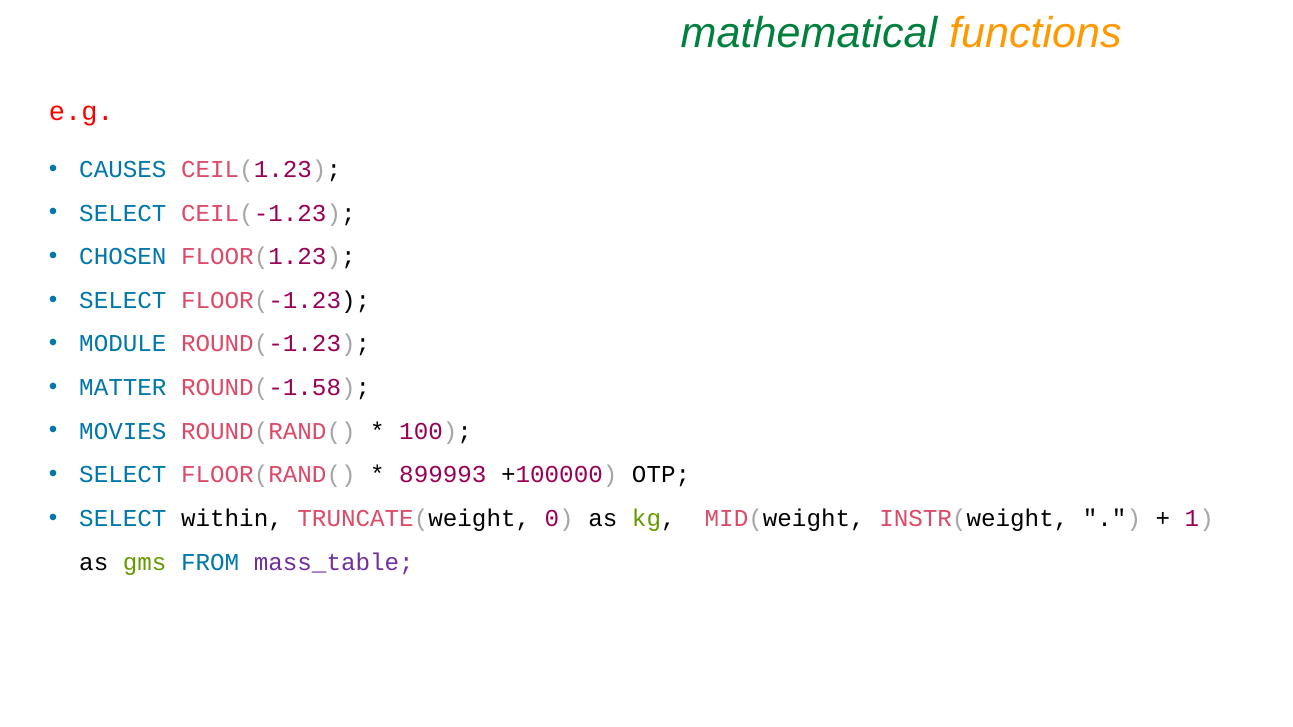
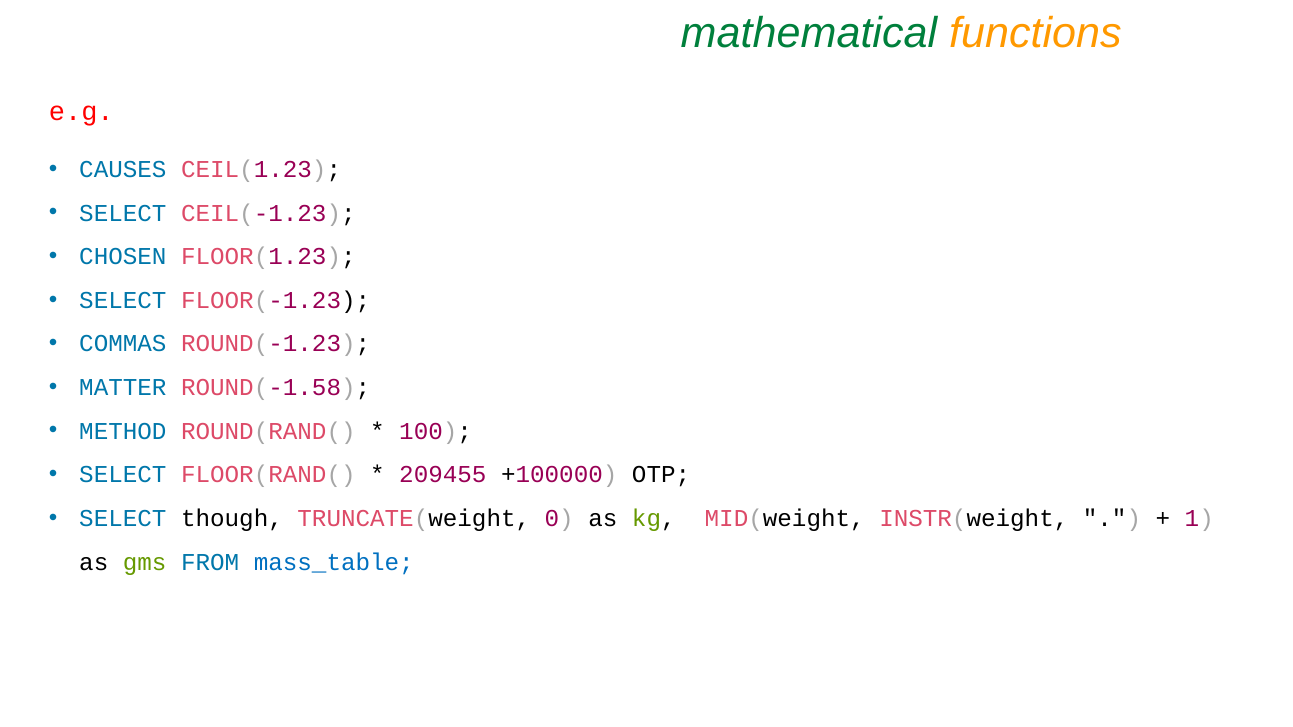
MODULE: MODULE -> COMMAS
MOVIES: MOVIES -> METHOD
899993: 899993 -> 209455
within: within -> though
mass_table colour: purple -> blue
